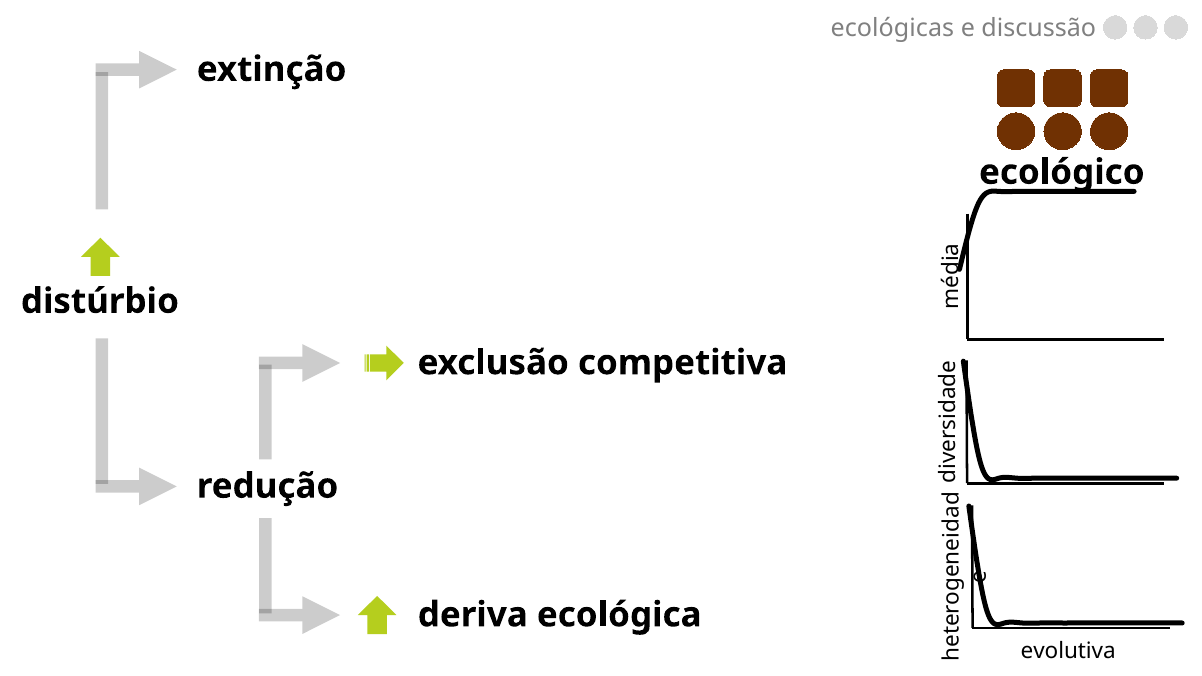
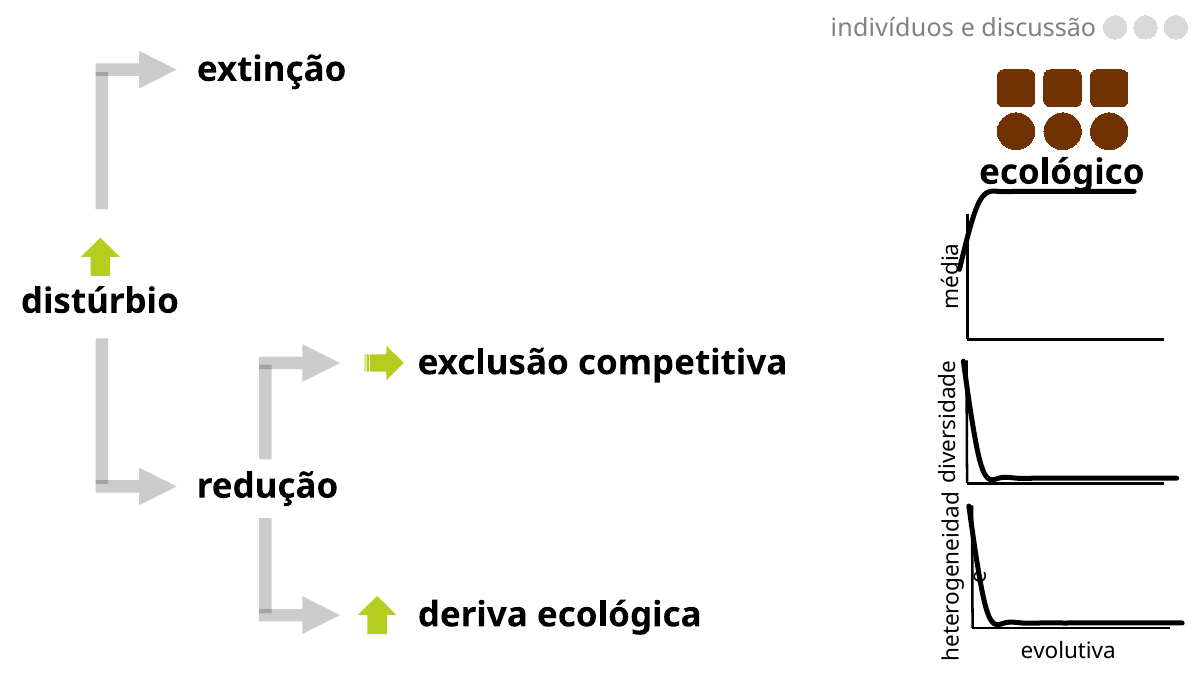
ecológicas: ecológicas -> indivíduos
